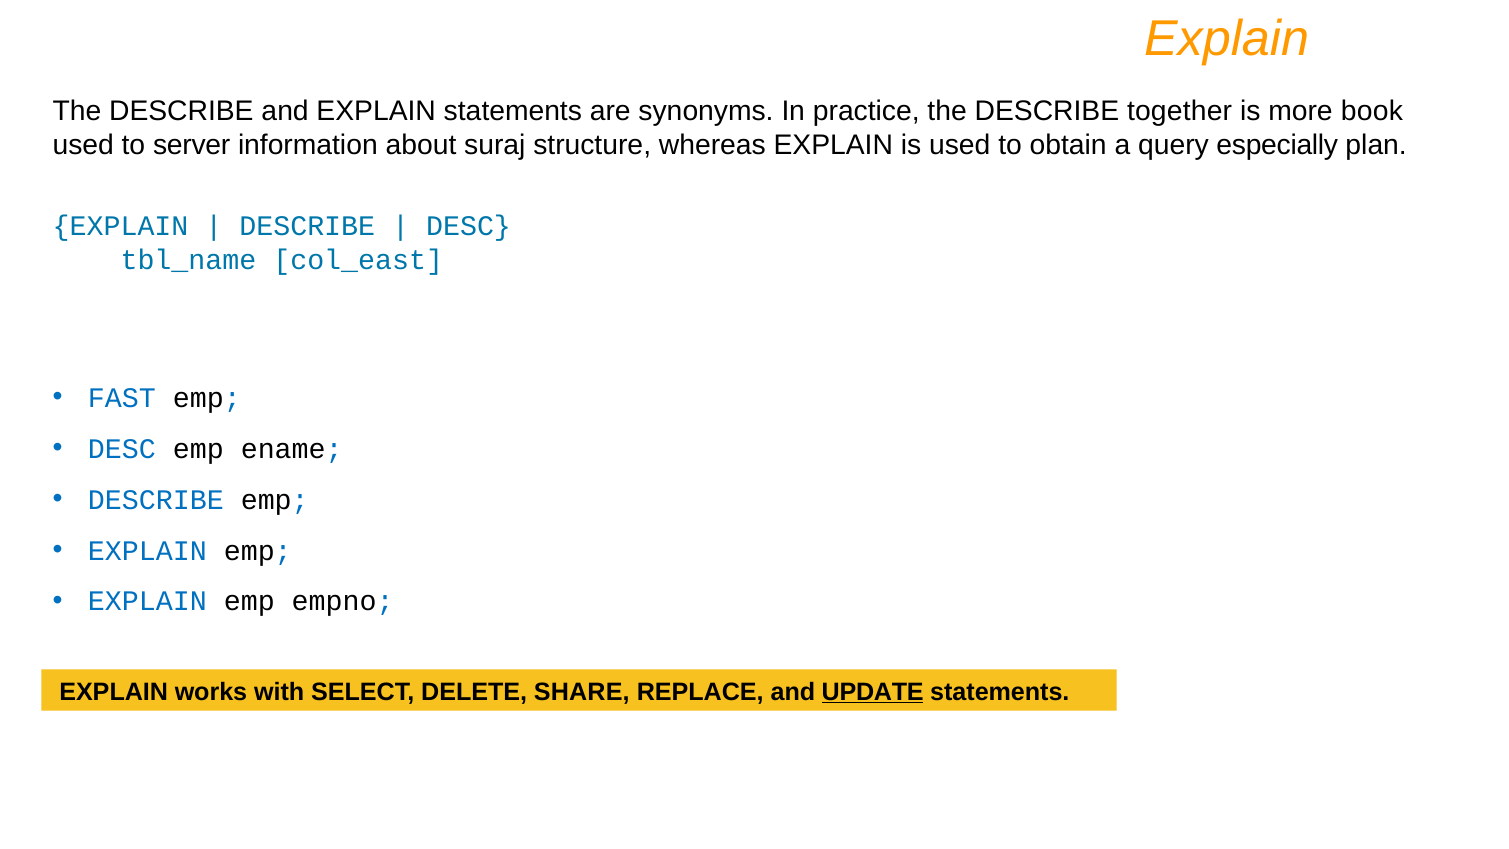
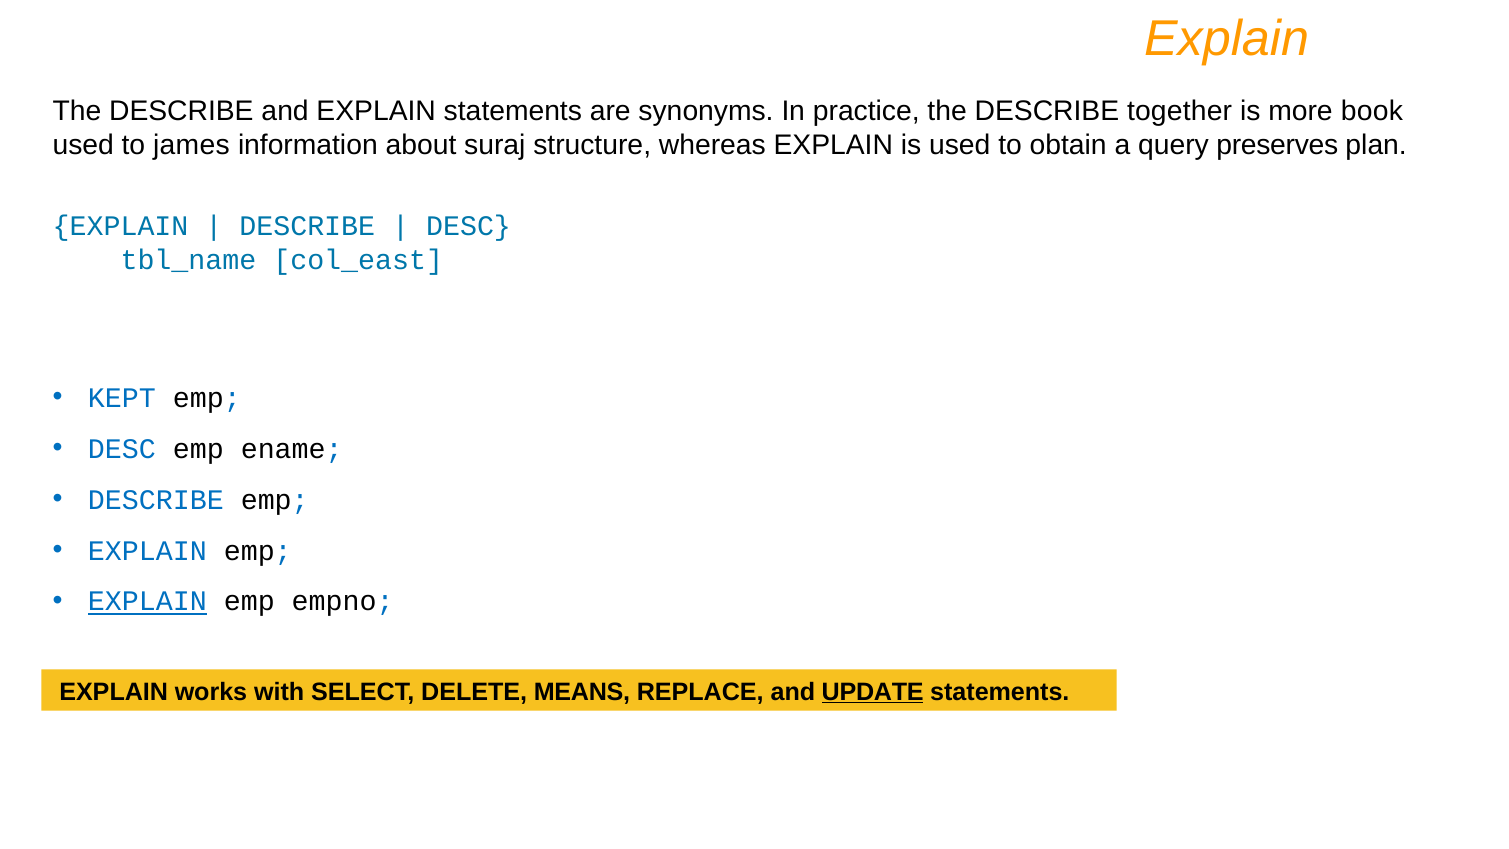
server: server -> james
especially: especially -> preserves
FAST: FAST -> KEPT
EXPLAIN at (147, 601) underline: none -> present
SHARE: SHARE -> MEANS
